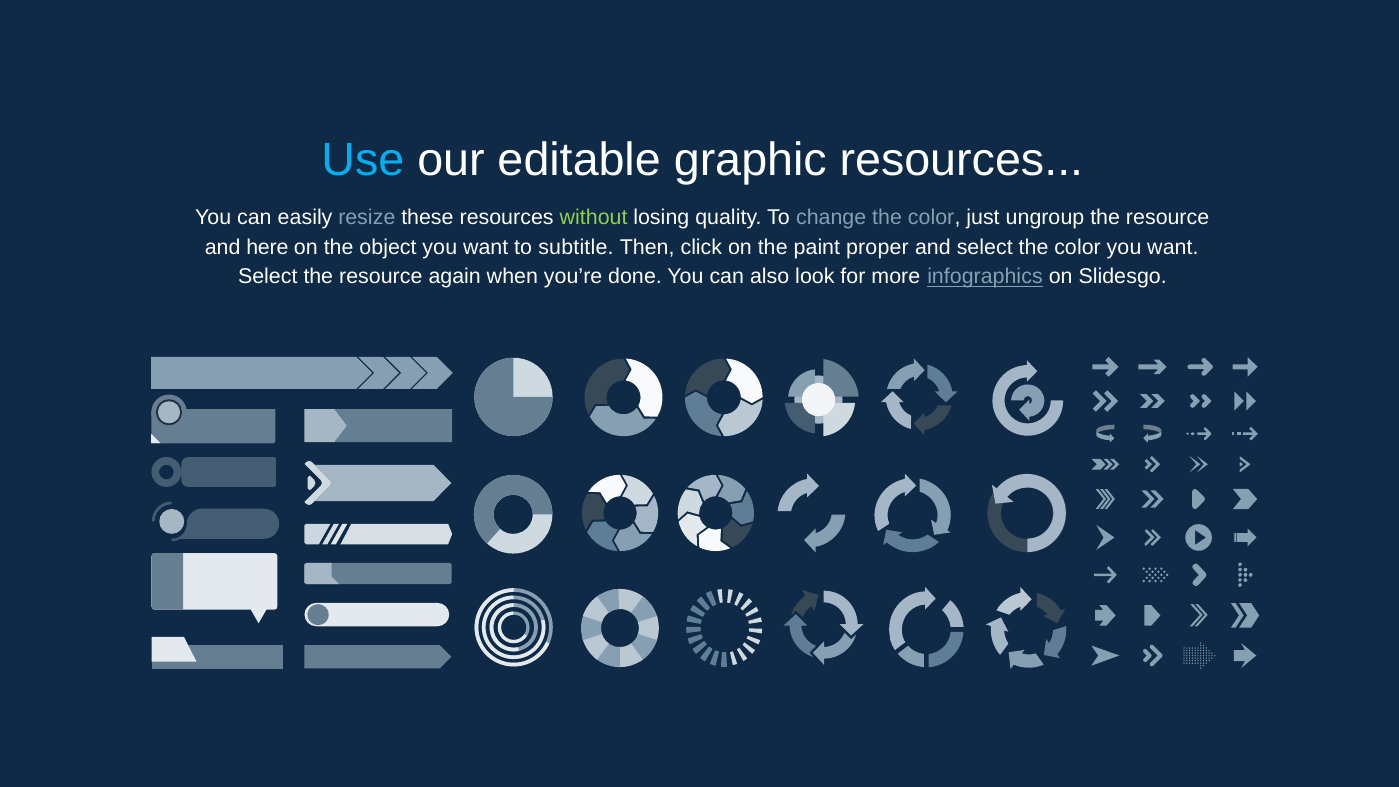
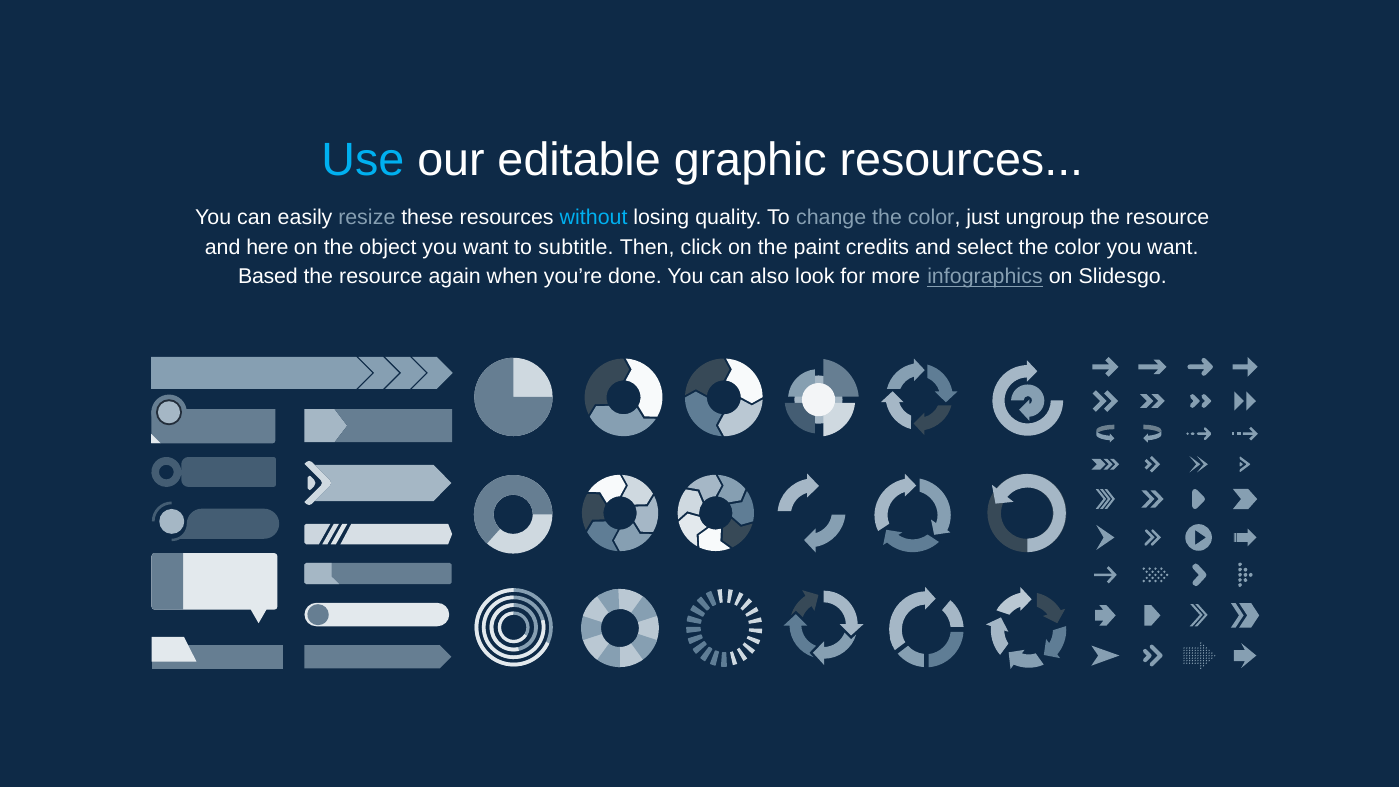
without colour: light green -> light blue
proper: proper -> credits
Select at (268, 277): Select -> Based
